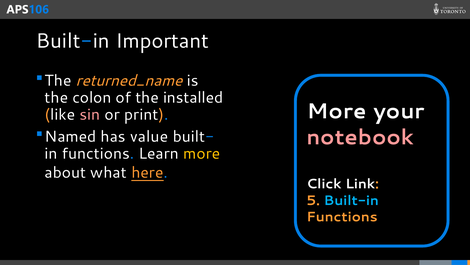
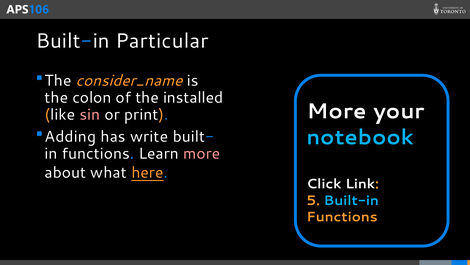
Important: Important -> Particular
returned_name: returned_name -> consider_name
Named: Named -> Adding
value: value -> write
notebook colour: pink -> light blue
more at (202, 153) colour: yellow -> pink
